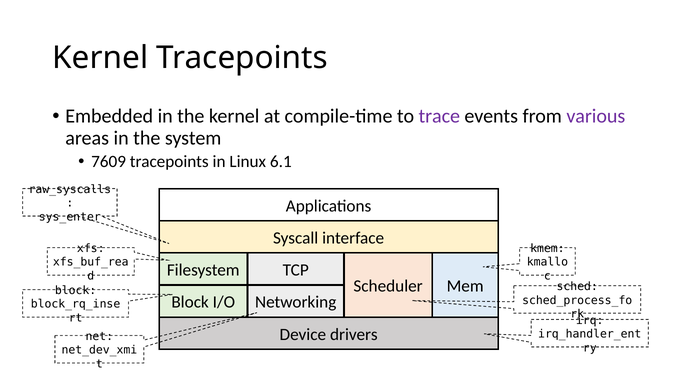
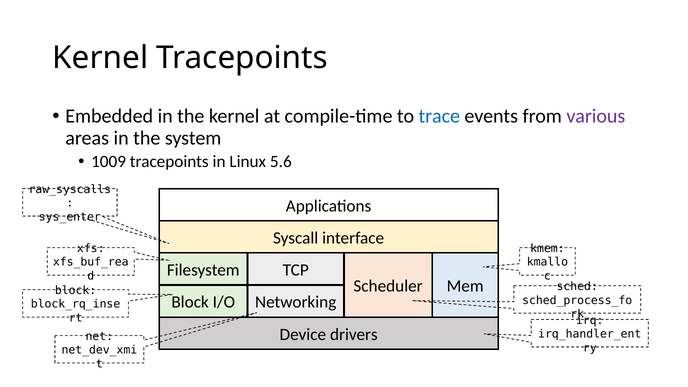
trace colour: purple -> blue
7609: 7609 -> 1009
6.1: 6.1 -> 5.6
